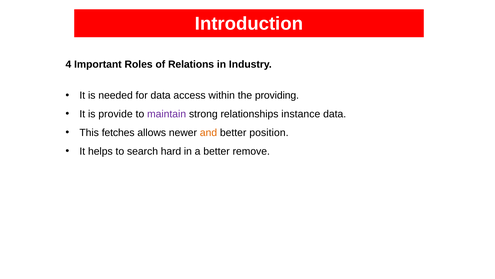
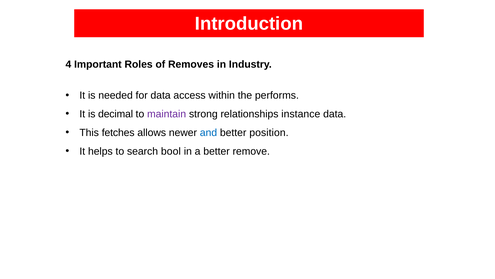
Relations: Relations -> Removes
providing: providing -> performs
provide: provide -> decimal
and colour: orange -> blue
hard: hard -> bool
